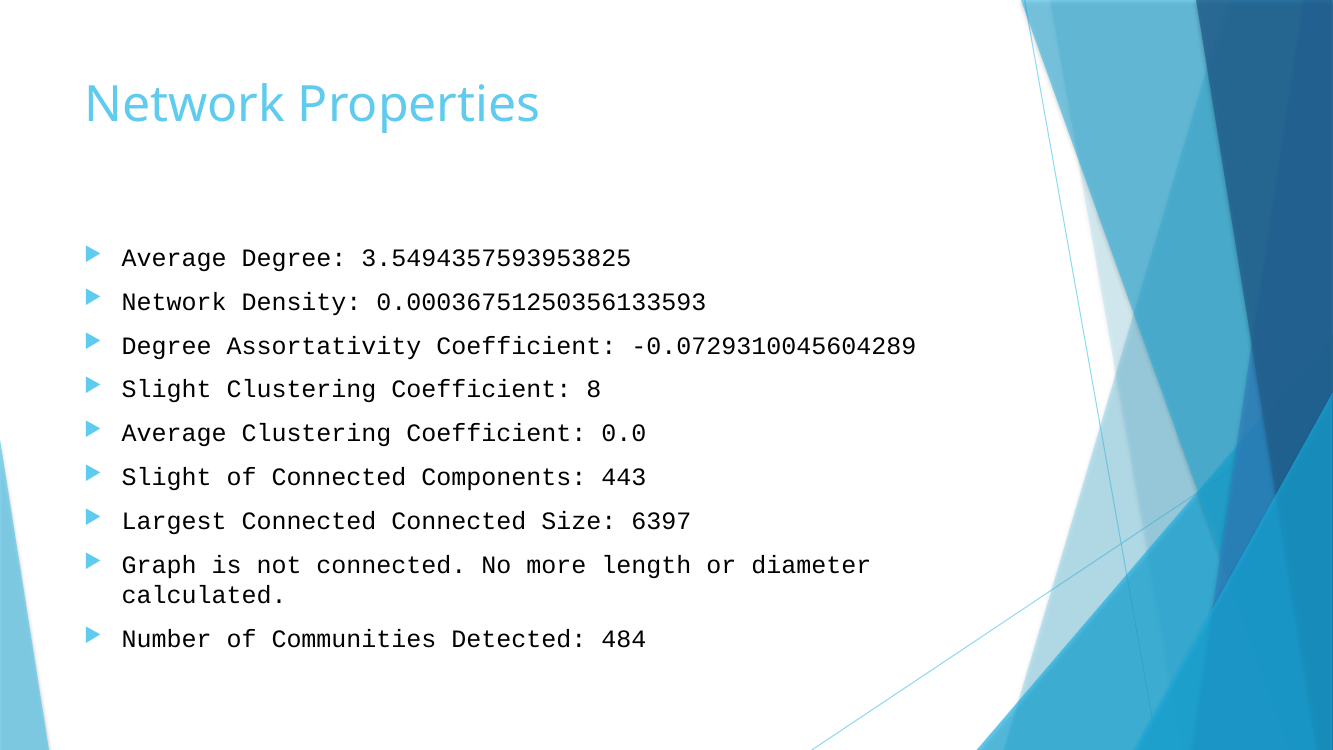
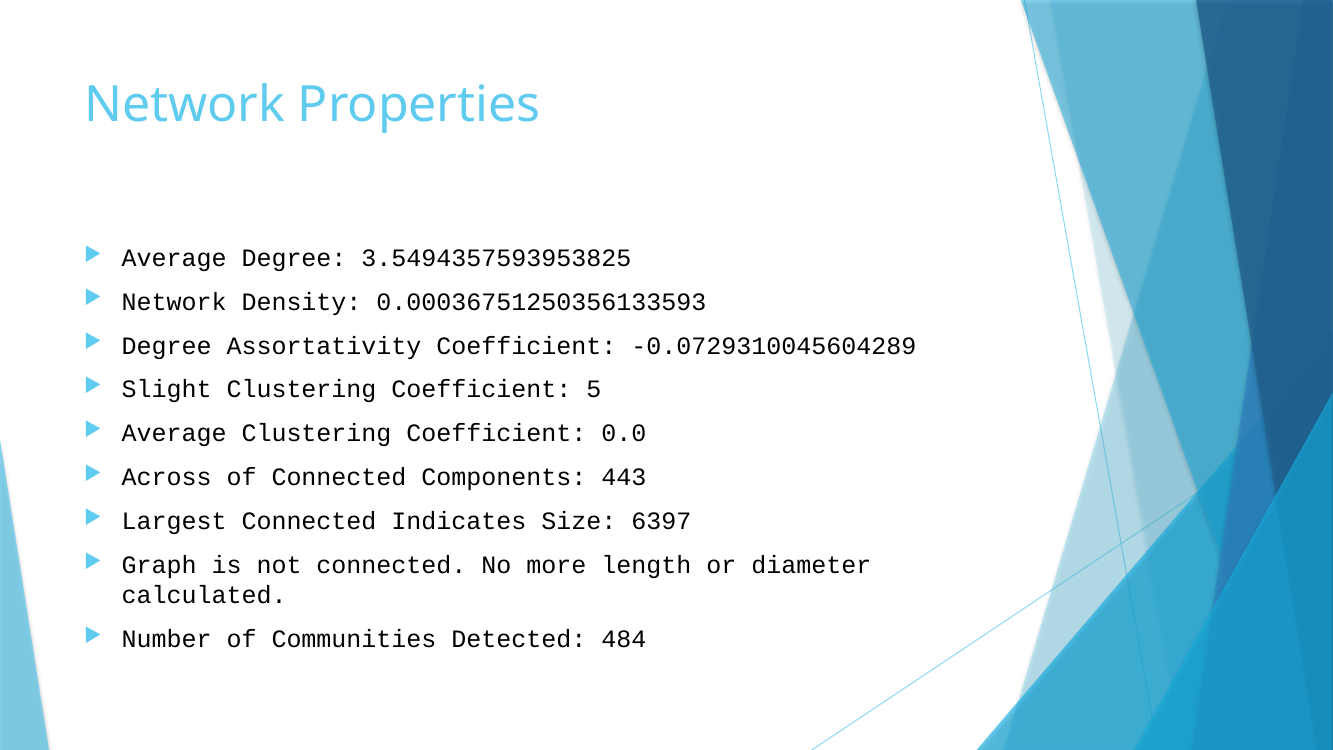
8: 8 -> 5
Slight at (167, 477): Slight -> Across
Connected Connected: Connected -> Indicates
